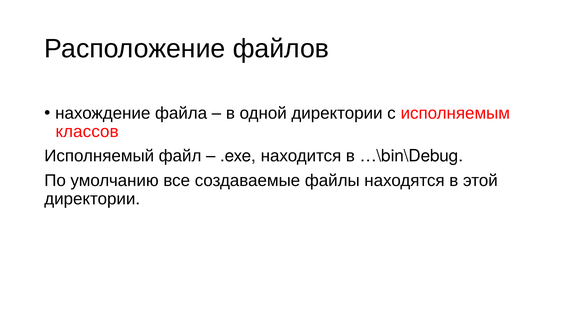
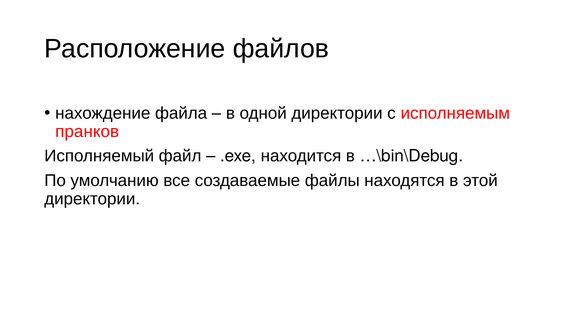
классов: классов -> пранков
